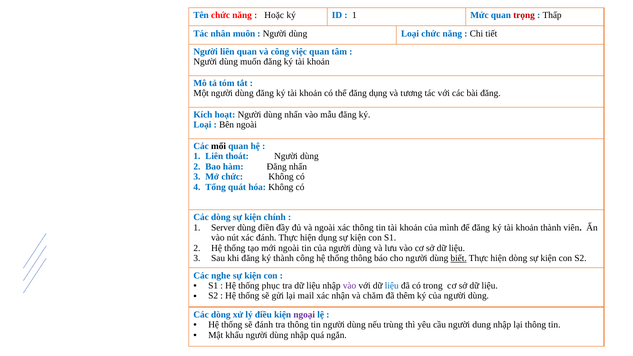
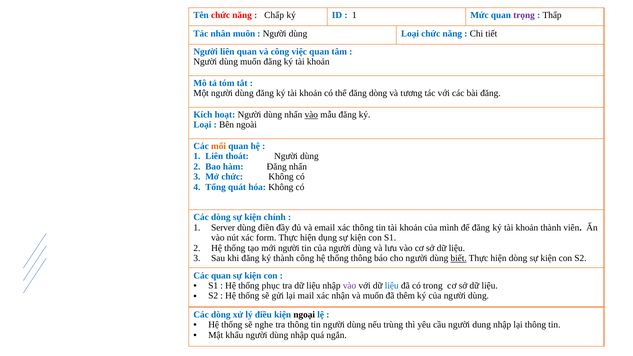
Hoặc: Hoặc -> Chấp
trọng colour: red -> purple
đăng dụng: dụng -> dòng
vào at (311, 115) underline: none -> present
mối colour: black -> orange
và ngoài: ngoài -> email
xác đánh: đánh -> form
mới ngoài: ngoài -> người
Các nghe: nghe -> quan
và chăm: chăm -> muốn
ngoại colour: purple -> black
sẽ đánh: đánh -> nghe
